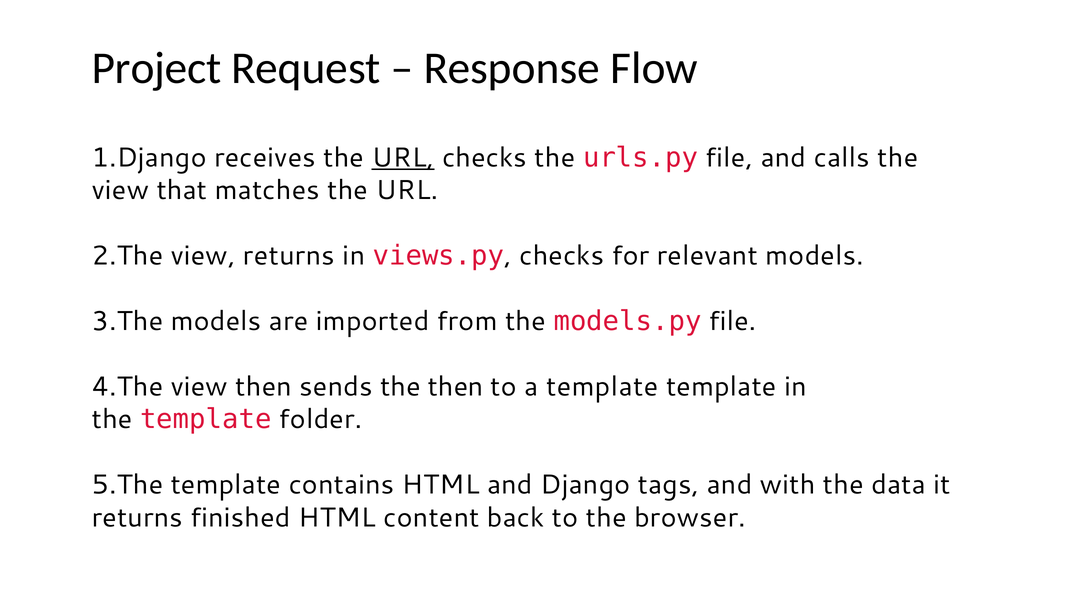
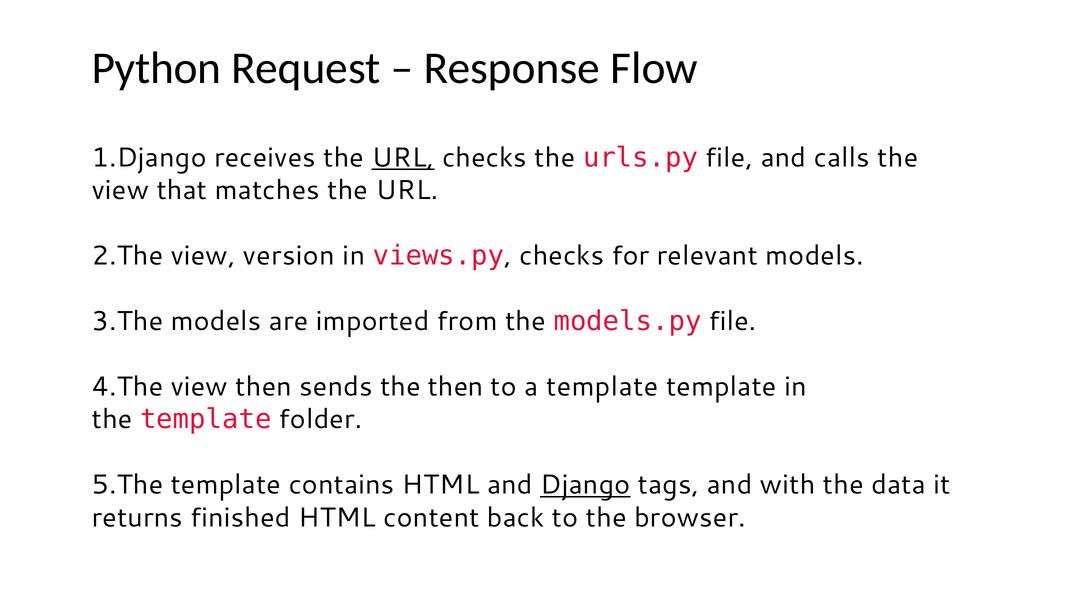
Project: Project -> Python
view returns: returns -> version
Django underline: none -> present
